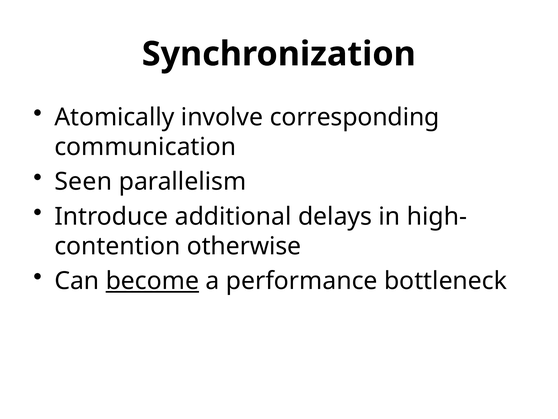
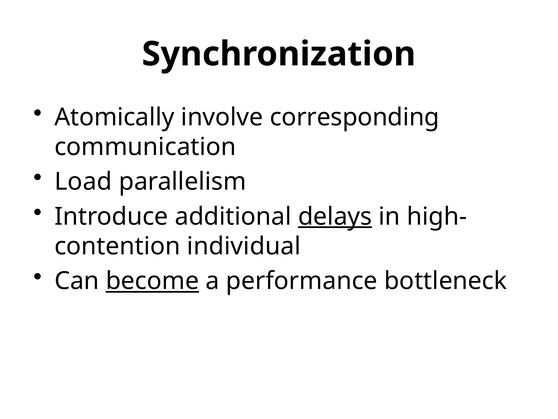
Seen: Seen -> Load
delays underline: none -> present
otherwise: otherwise -> individual
